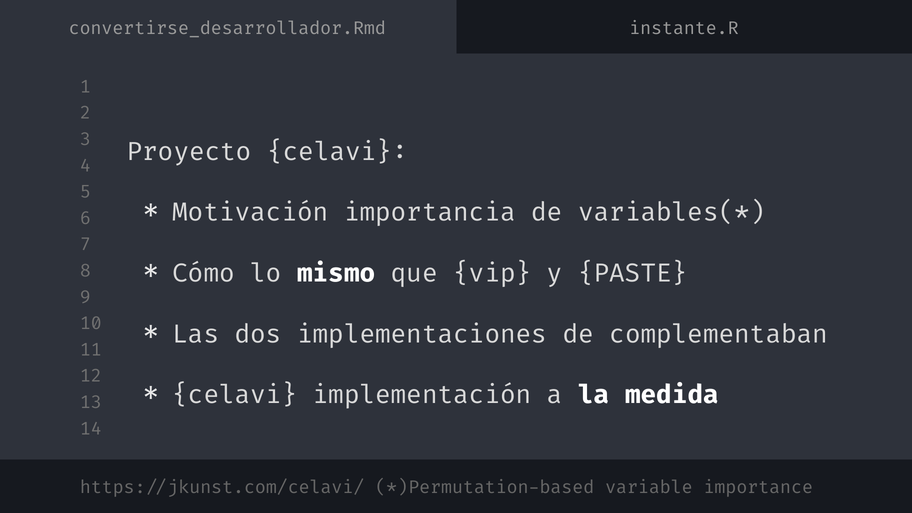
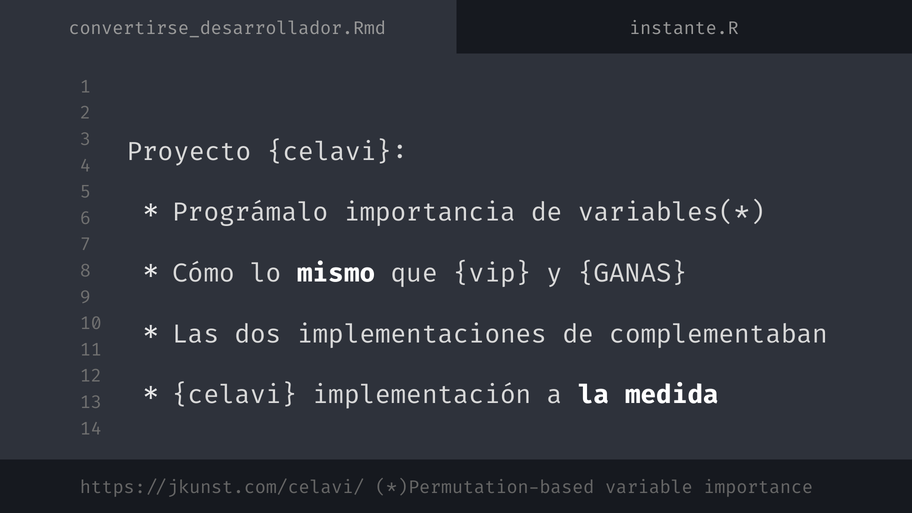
Motivación: Motivación -> Prográmalo
PASTE: PASTE -> GANAS
